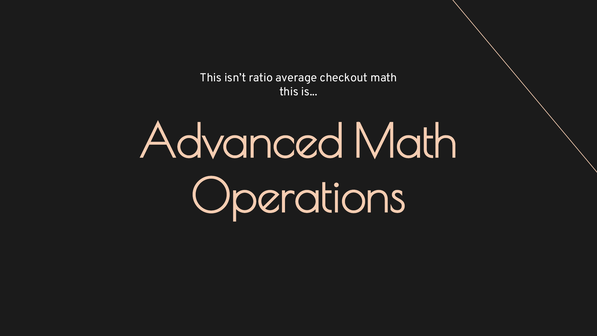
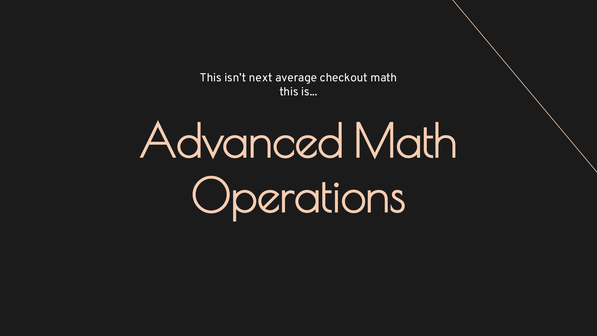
ratio: ratio -> next
